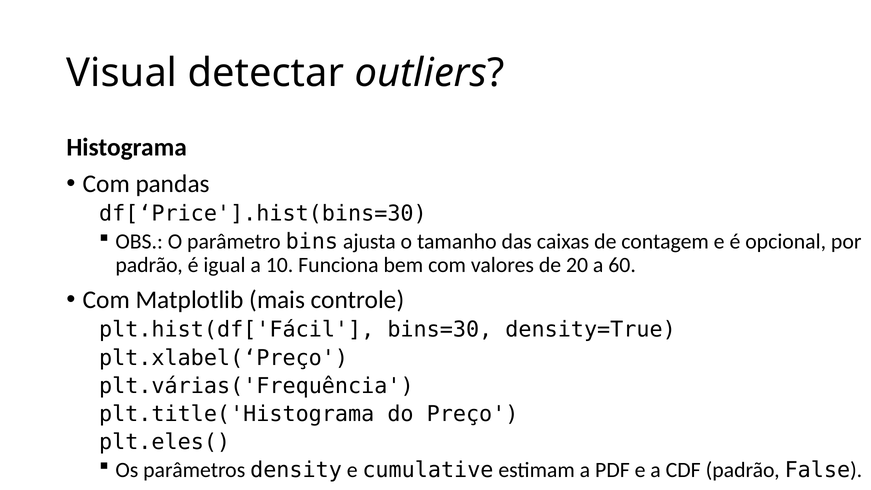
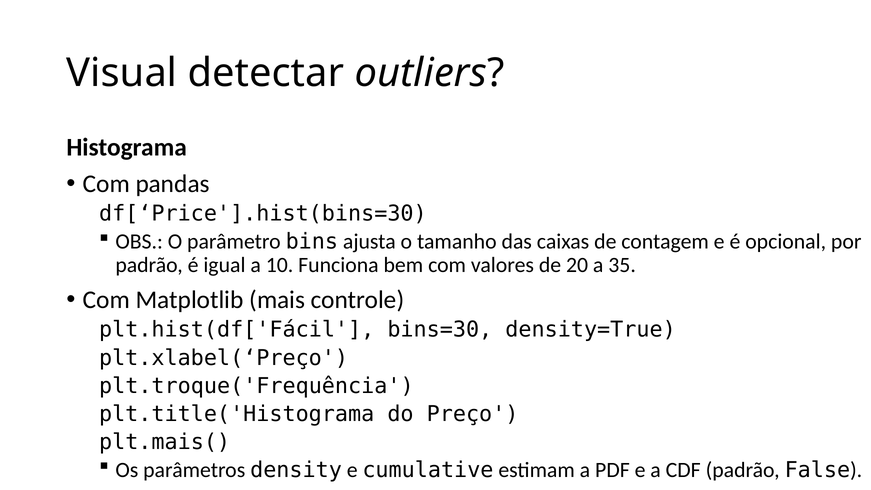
60: 60 -> 35
plt.várias('Frequência: plt.várias('Frequência -> plt.troque('Frequência
plt.eles(: plt.eles( -> plt.mais(
